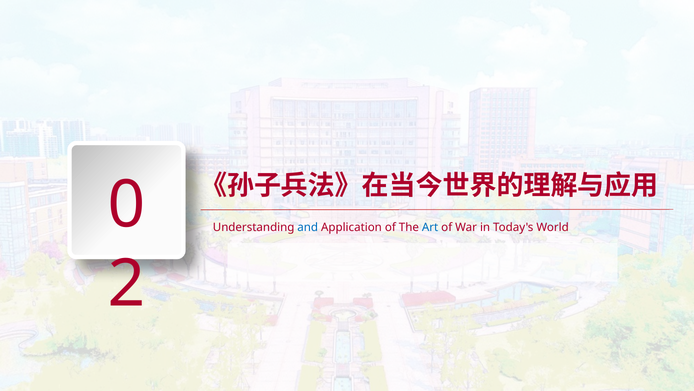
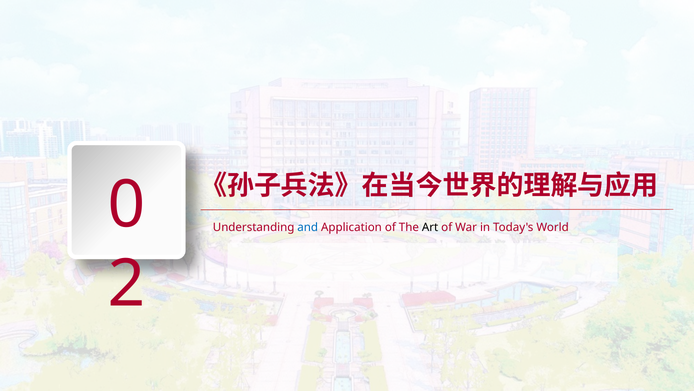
Art colour: blue -> black
